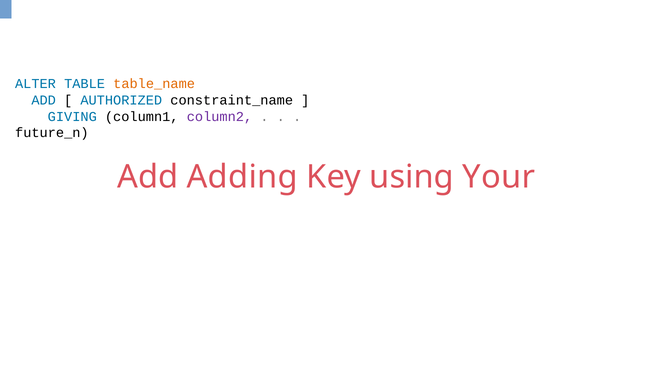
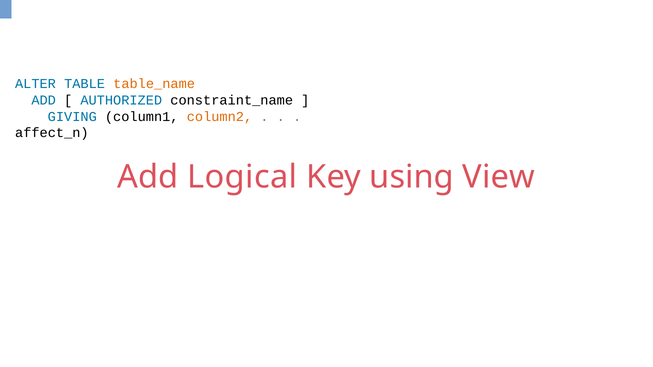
column2 colour: purple -> orange
future_n: future_n -> affect_n
Adding: Adding -> Logical
Your: Your -> View
